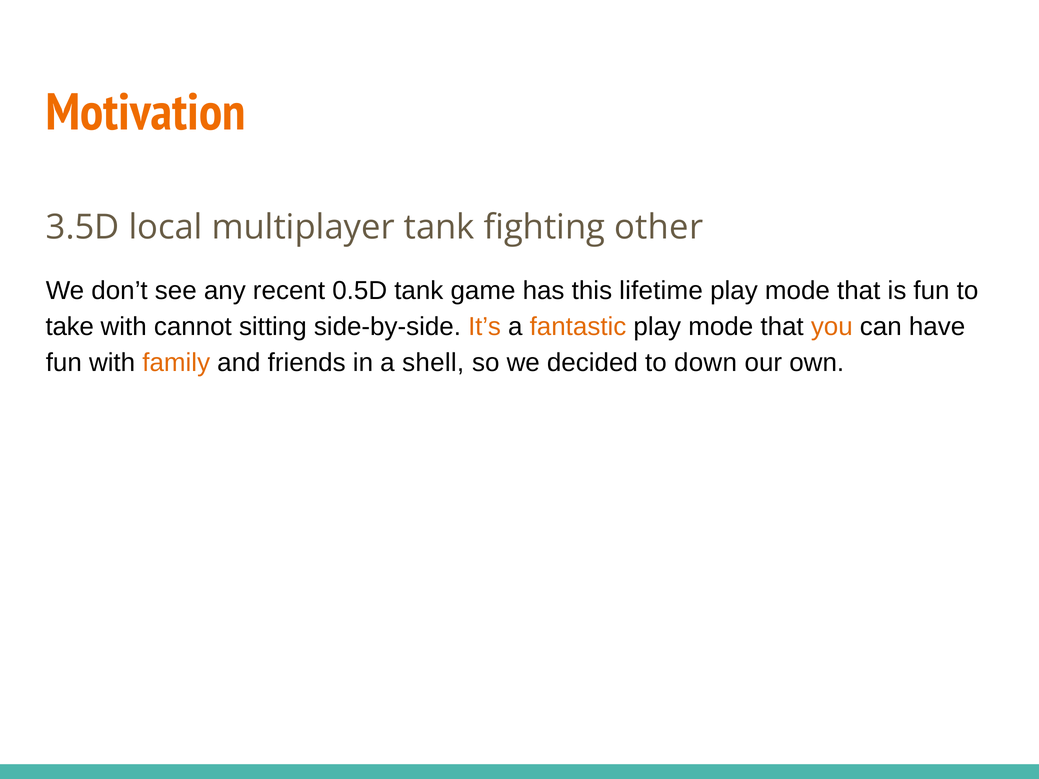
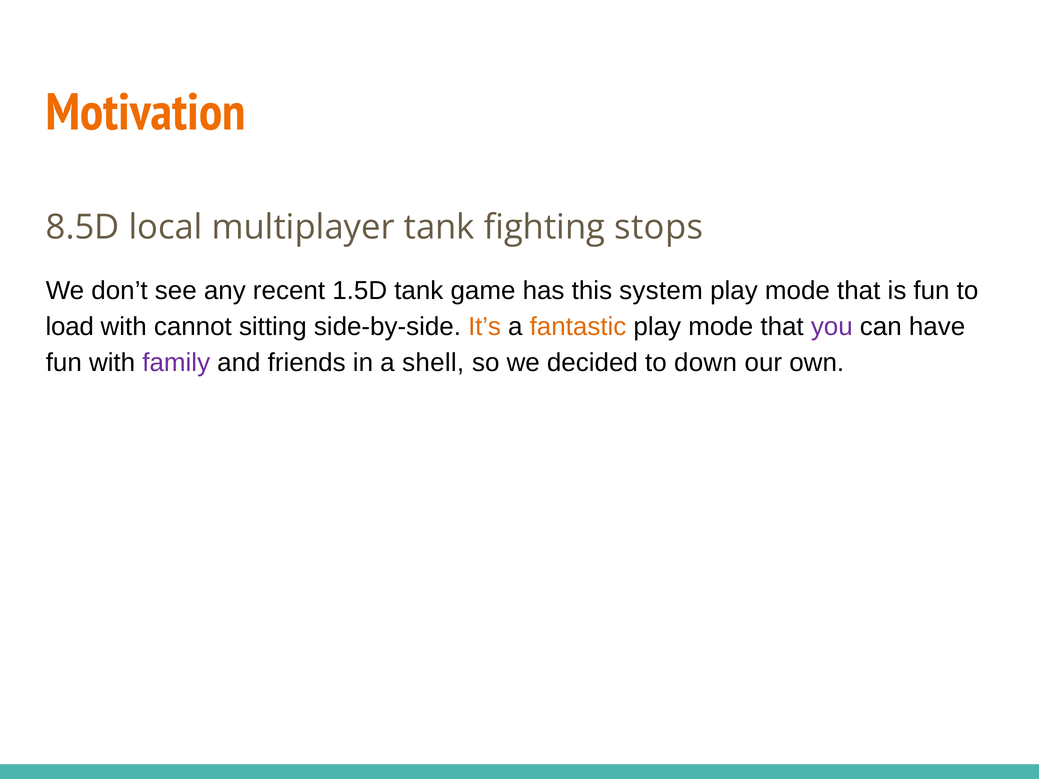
3.5D: 3.5D -> 8.5D
other: other -> stops
0.5D: 0.5D -> 1.5D
lifetime: lifetime -> system
take: take -> load
you colour: orange -> purple
family colour: orange -> purple
